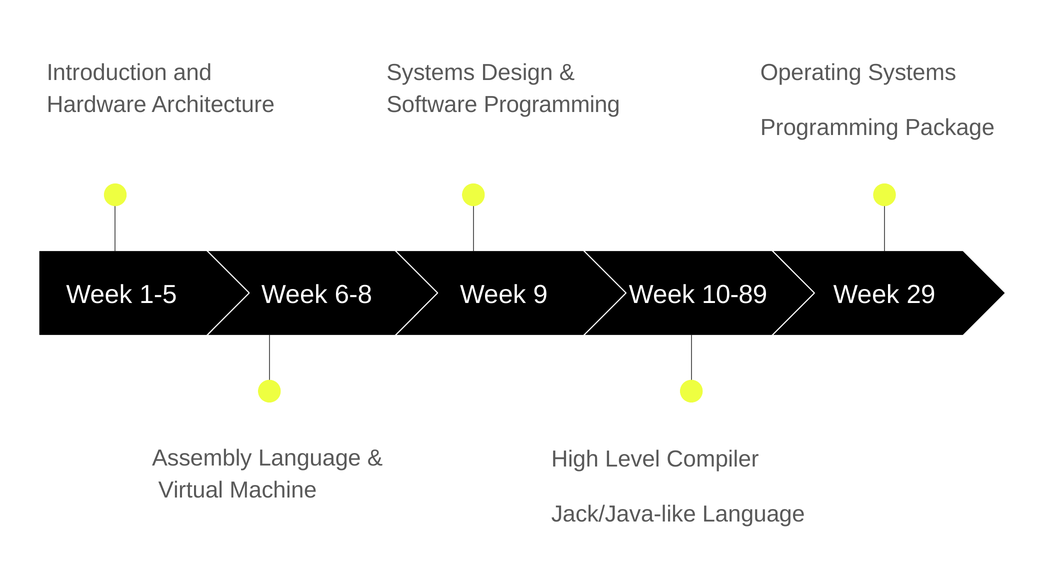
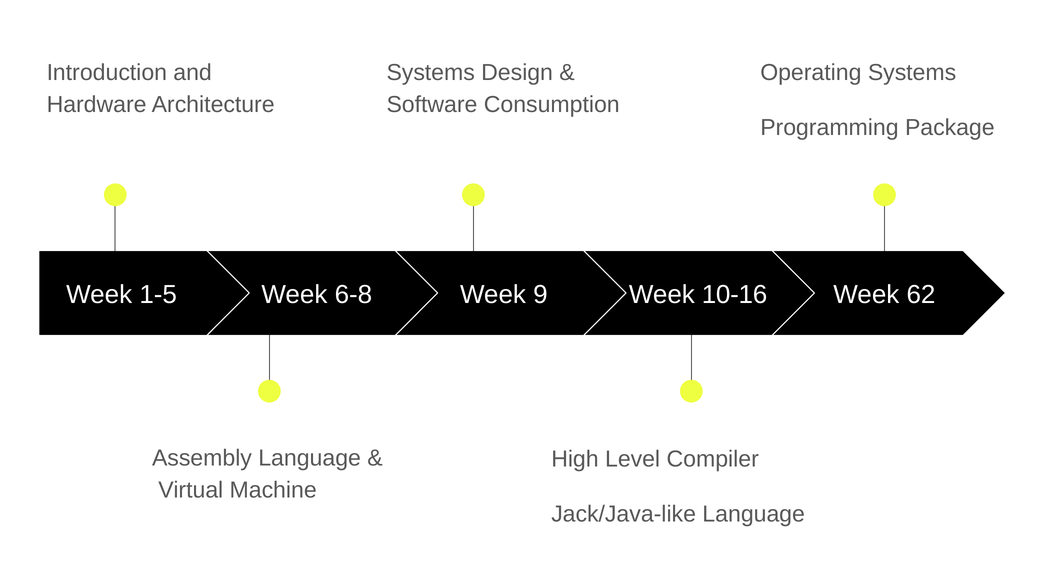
Software Programming: Programming -> Consumption
10-89: 10-89 -> 10-16
29: 29 -> 62
